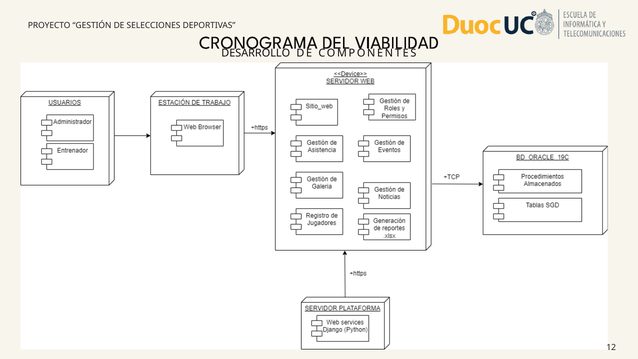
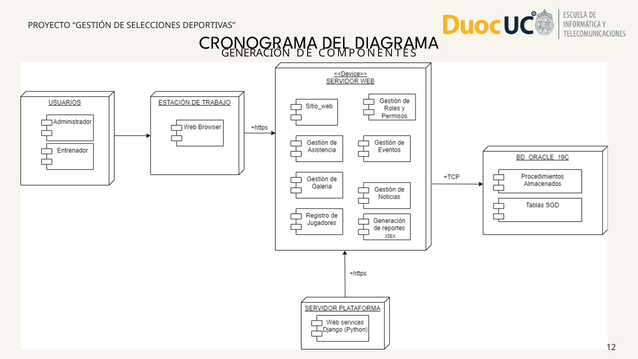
VIABILIDAD: VIABILIDAD -> DIAGRAMA
DESARROLLO: DESARROLLO -> GENERACIÓN
